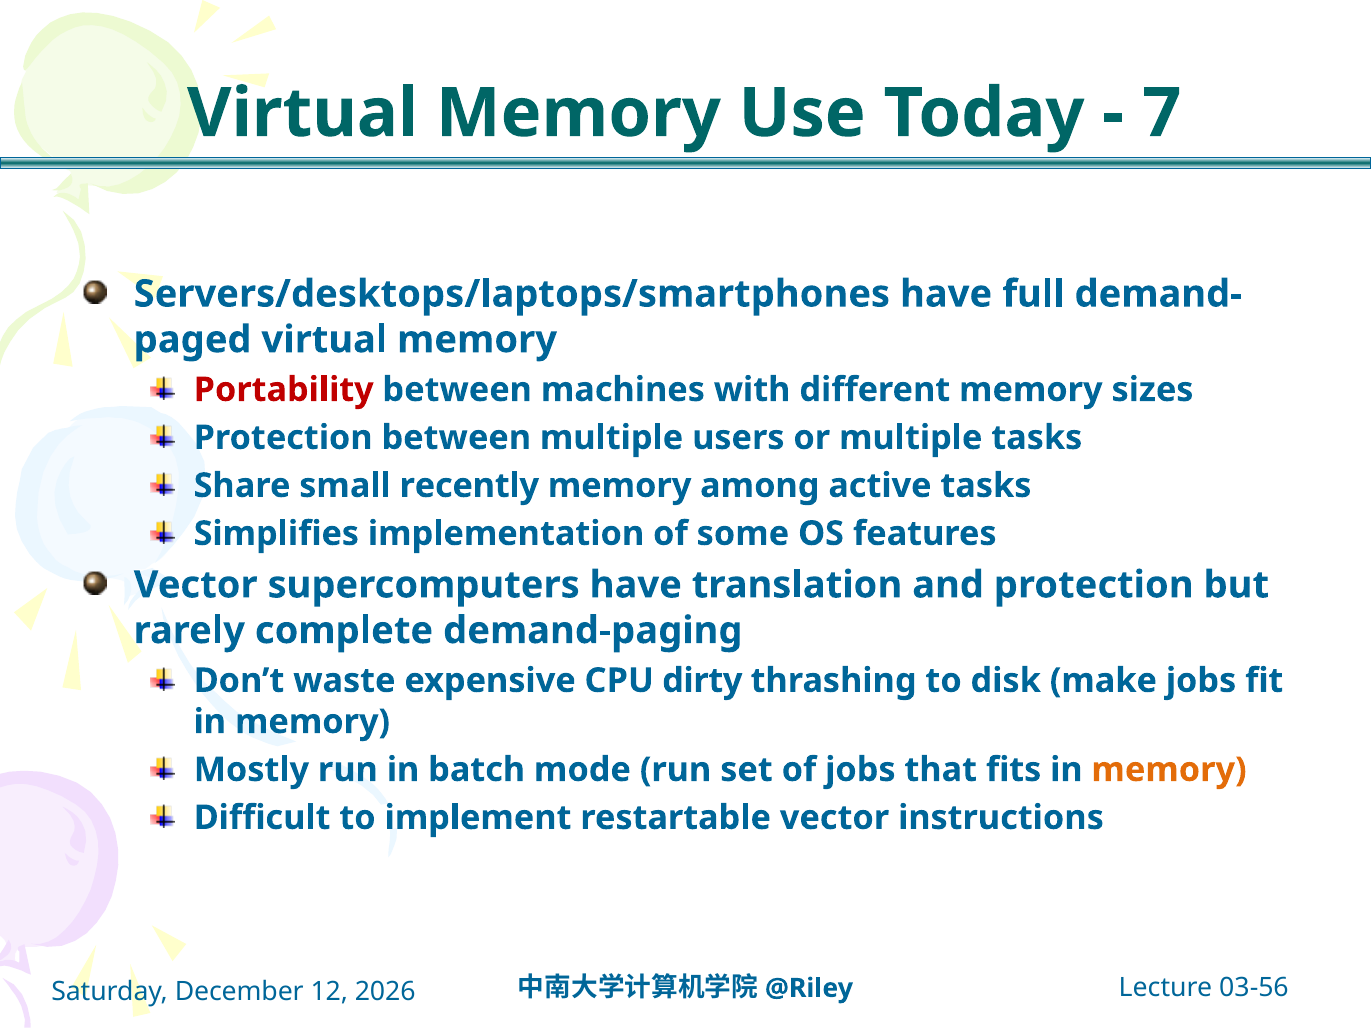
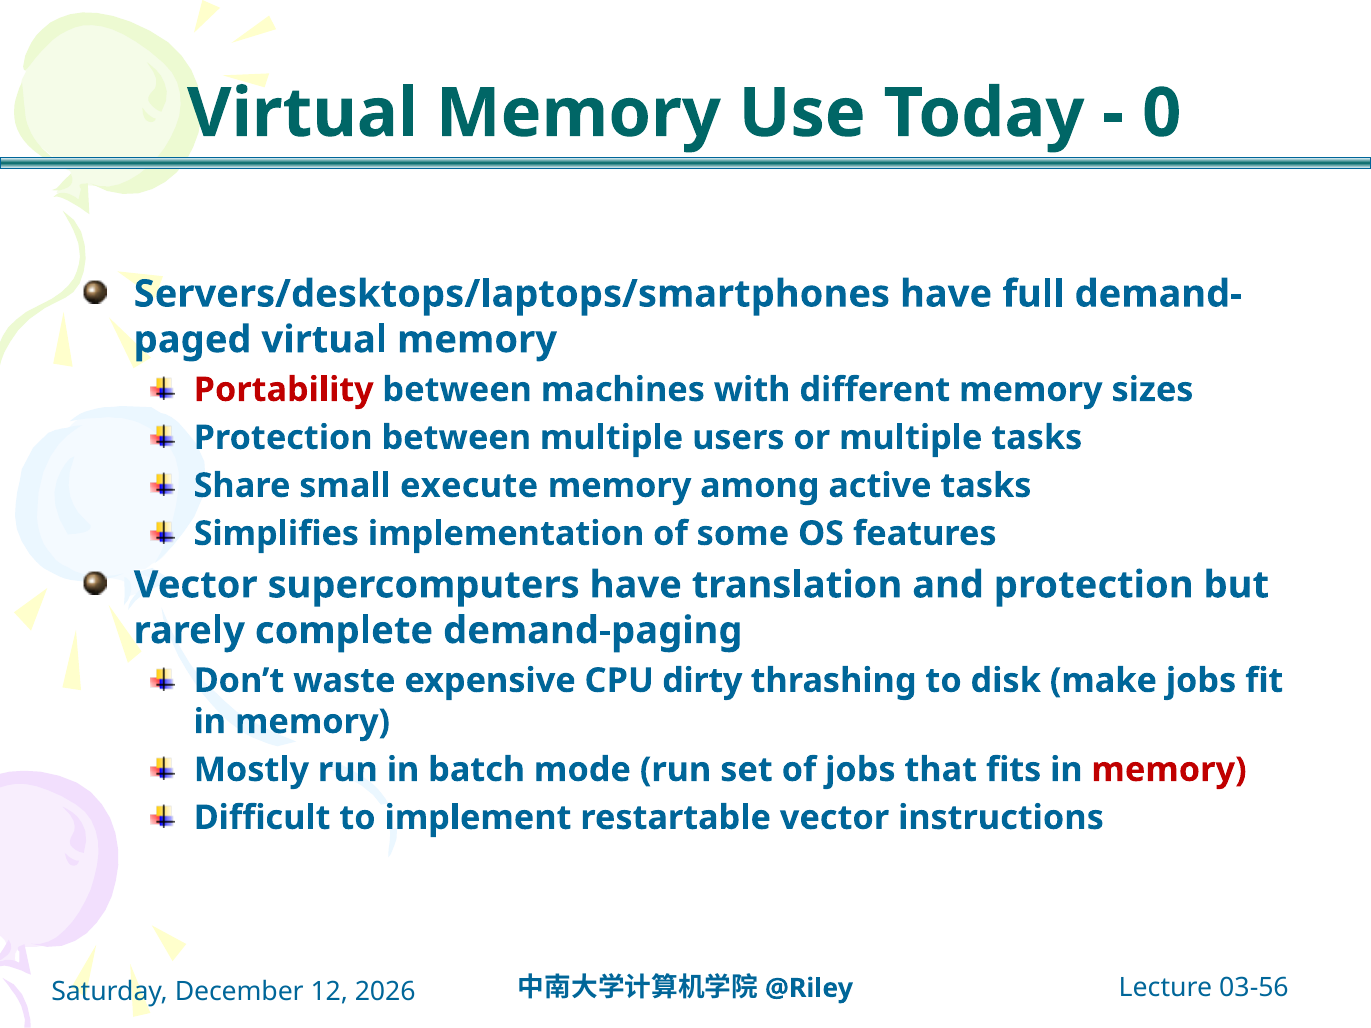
7: 7 -> 0
recently: recently -> execute
memory at (1169, 770) colour: orange -> red
